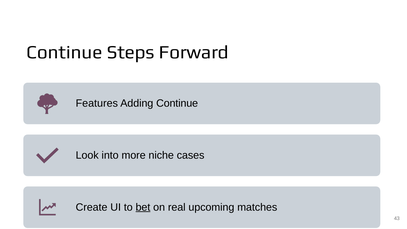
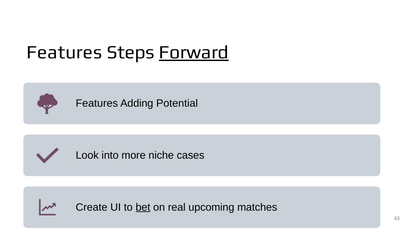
Continue at (64, 52): Continue -> Features
Forward underline: none -> present
Adding Continue: Continue -> Potential
